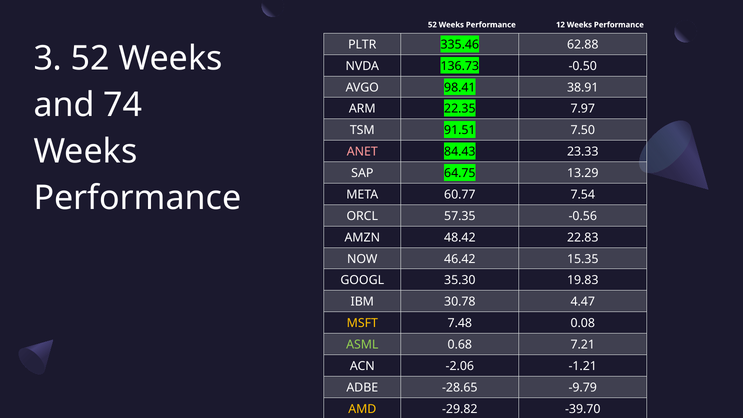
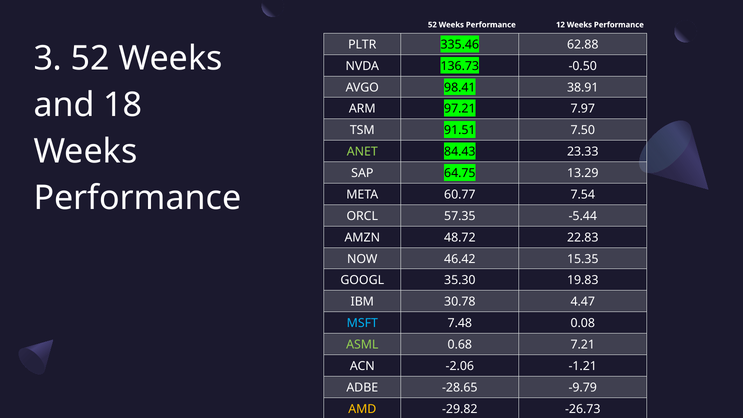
74: 74 -> 18
22.35: 22.35 -> 97.21
ANET colour: pink -> light green
-0.56: -0.56 -> -5.44
48.42: 48.42 -> 48.72
MSFT colour: yellow -> light blue
-39.70: -39.70 -> -26.73
